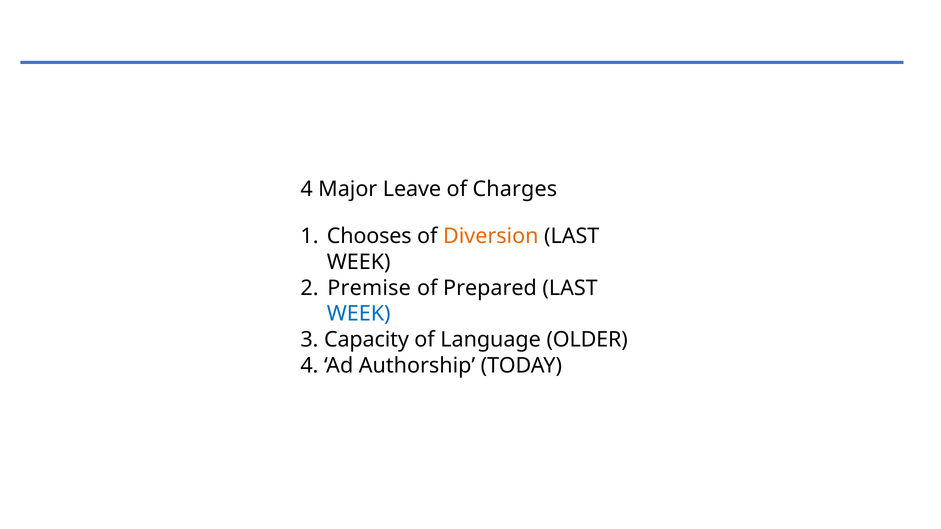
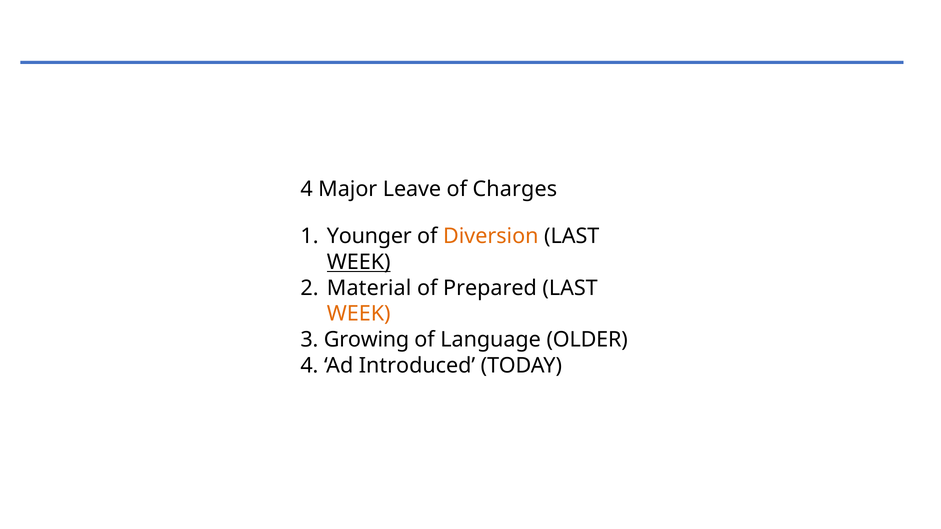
Chooses: Chooses -> Younger
WEEK at (359, 262) underline: none -> present
Premise: Premise -> Material
WEEK at (359, 314) colour: blue -> orange
Capacity: Capacity -> Growing
Authorship: Authorship -> Introduced
